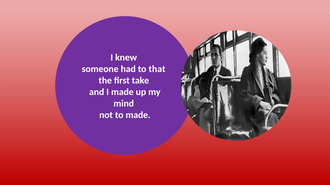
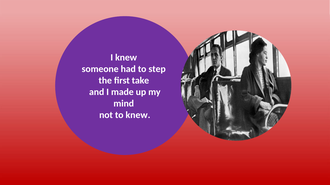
that: that -> step
to made: made -> knew
